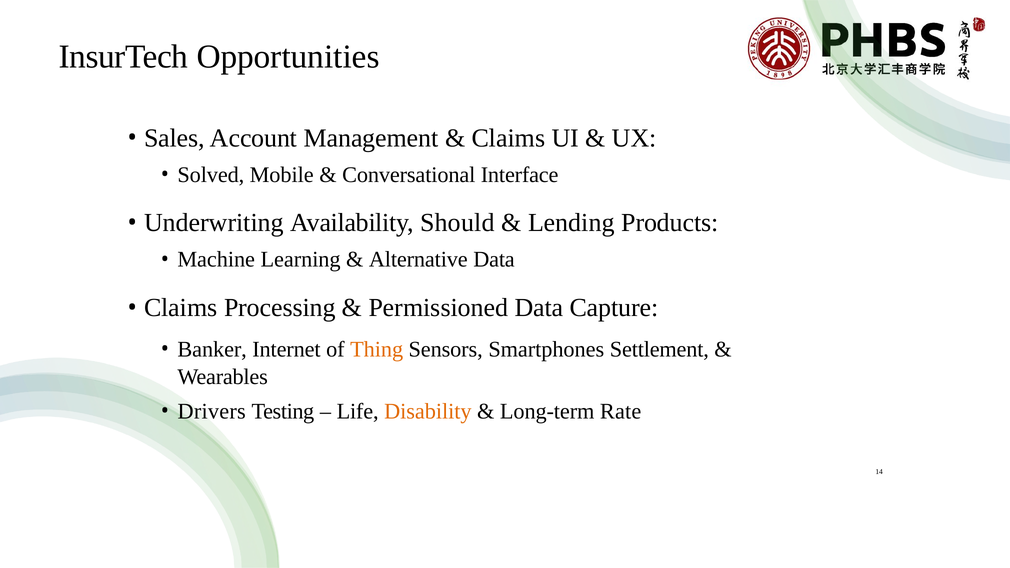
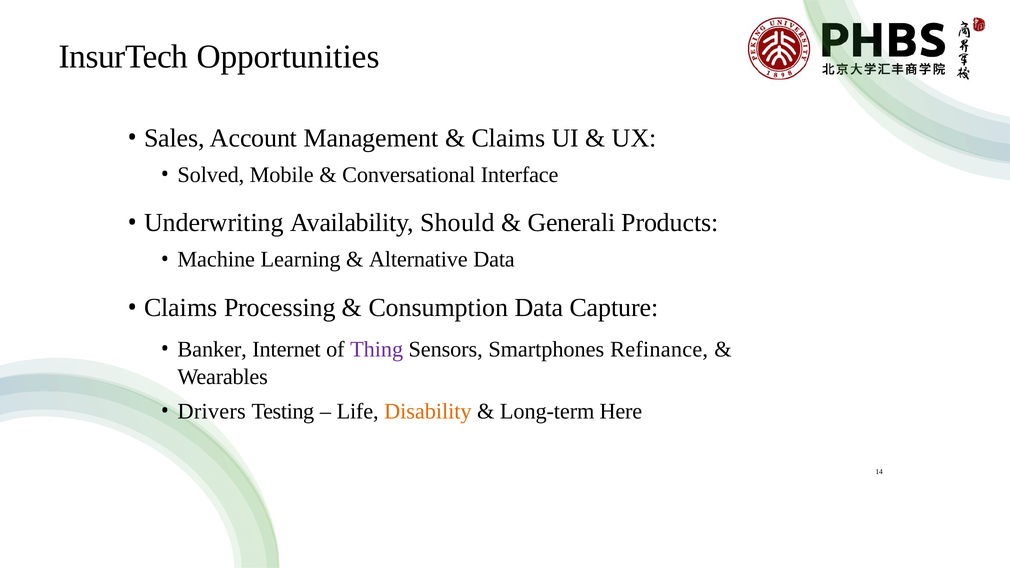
Lending: Lending -> Generali
Permissioned: Permissioned -> Consumption
Thing colour: orange -> purple
Settlement: Settlement -> Refinance
Rate: Rate -> Here
